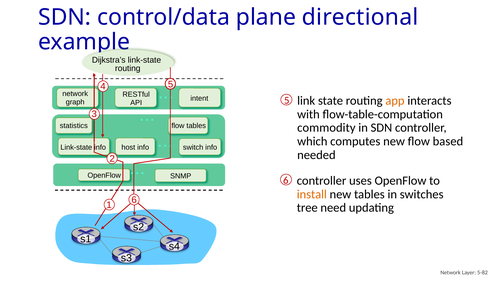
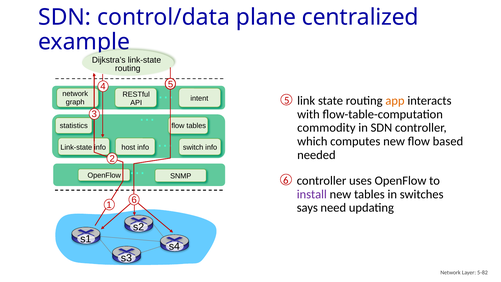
directional: directional -> centralized
install colour: orange -> purple
tree: tree -> says
